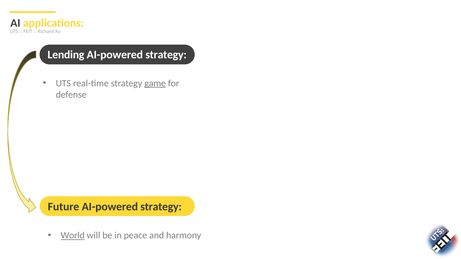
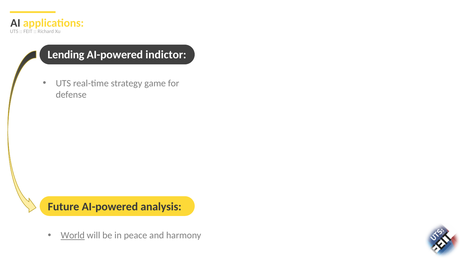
strategy at (166, 55): strategy -> indictor
game underline: present -> none
Future AI-powered strategy: strategy -> analysis
